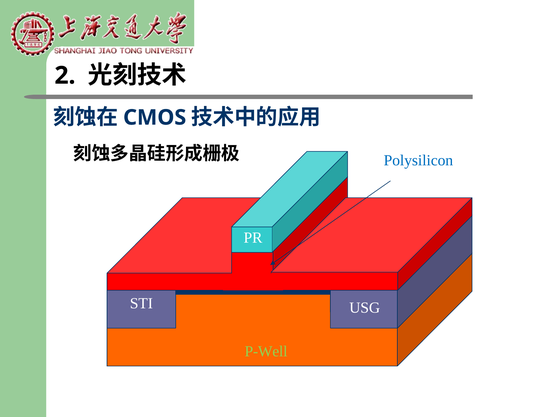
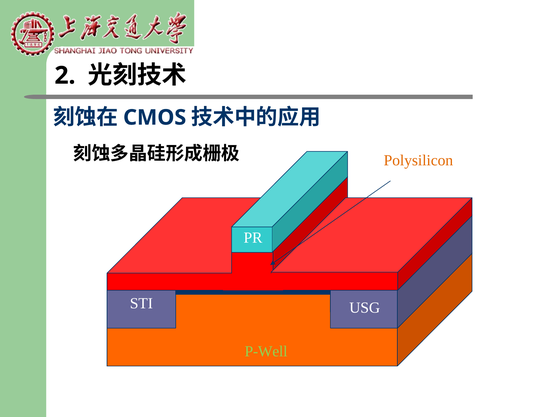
Polysilicon colour: blue -> orange
